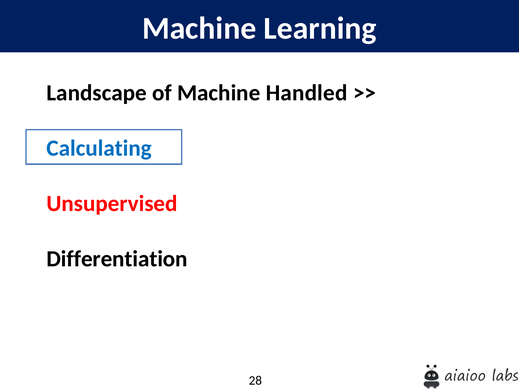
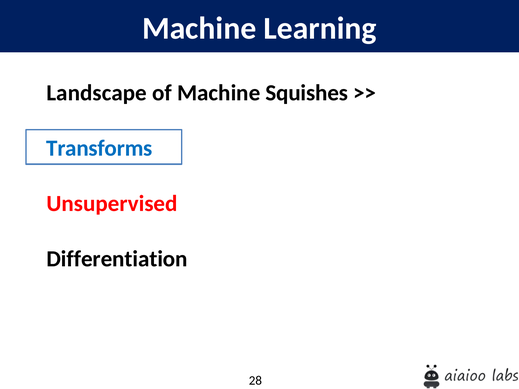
Handled: Handled -> Squishes
Calculating: Calculating -> Transforms
